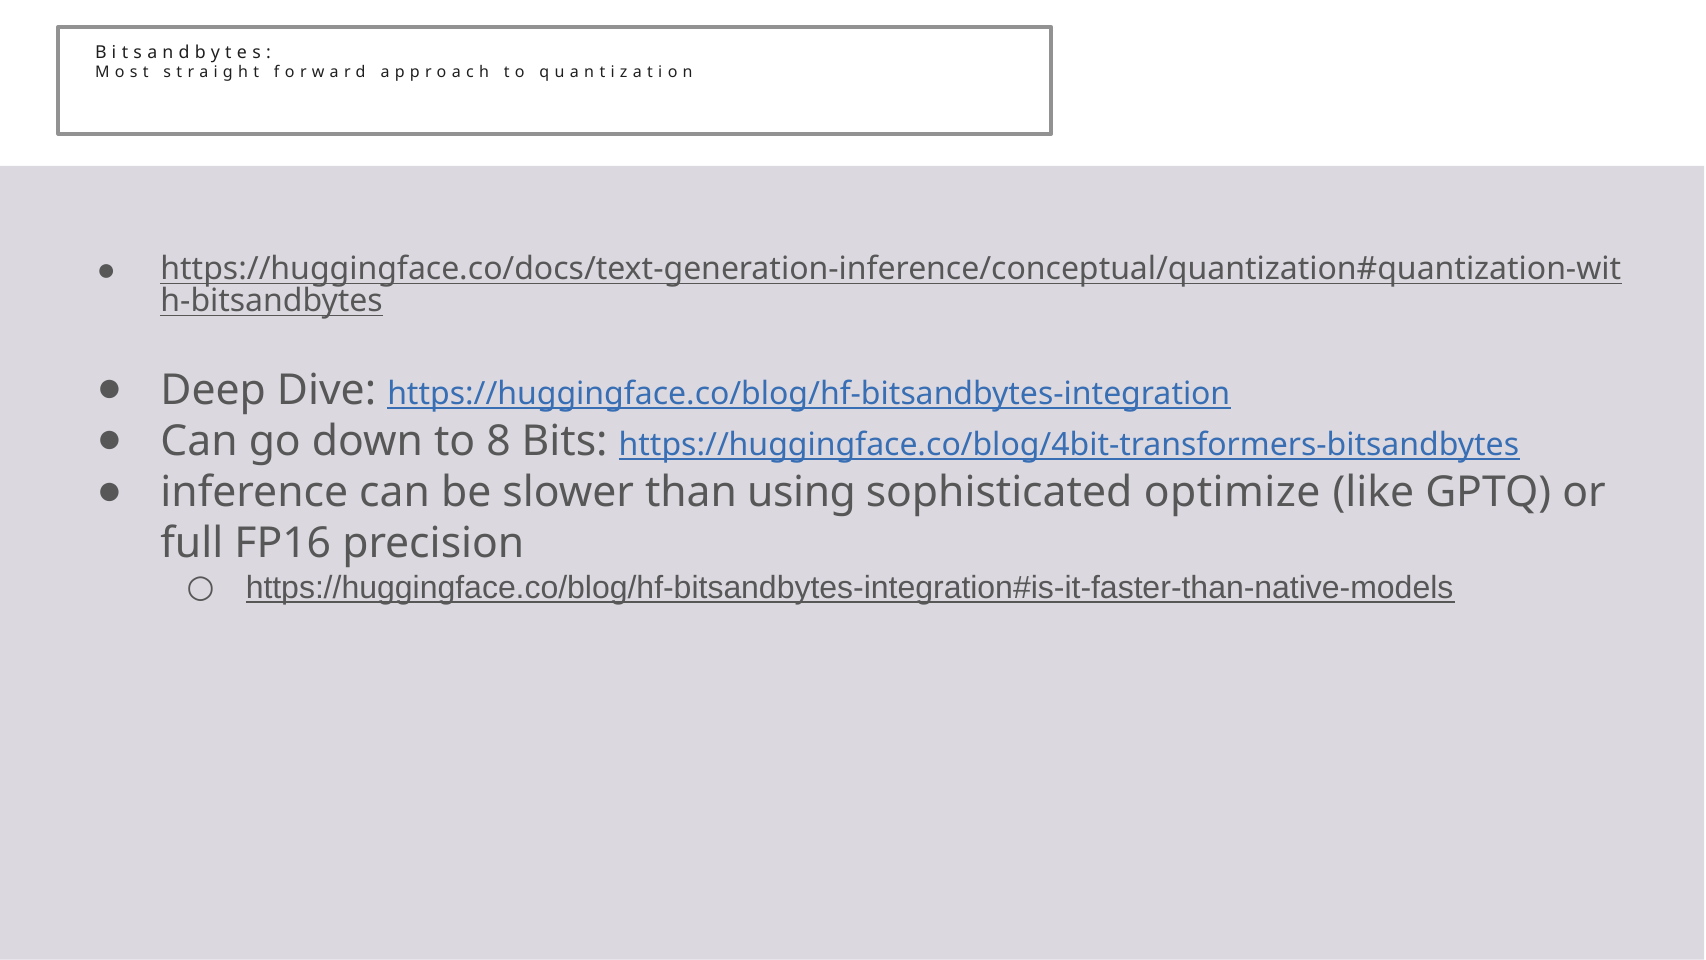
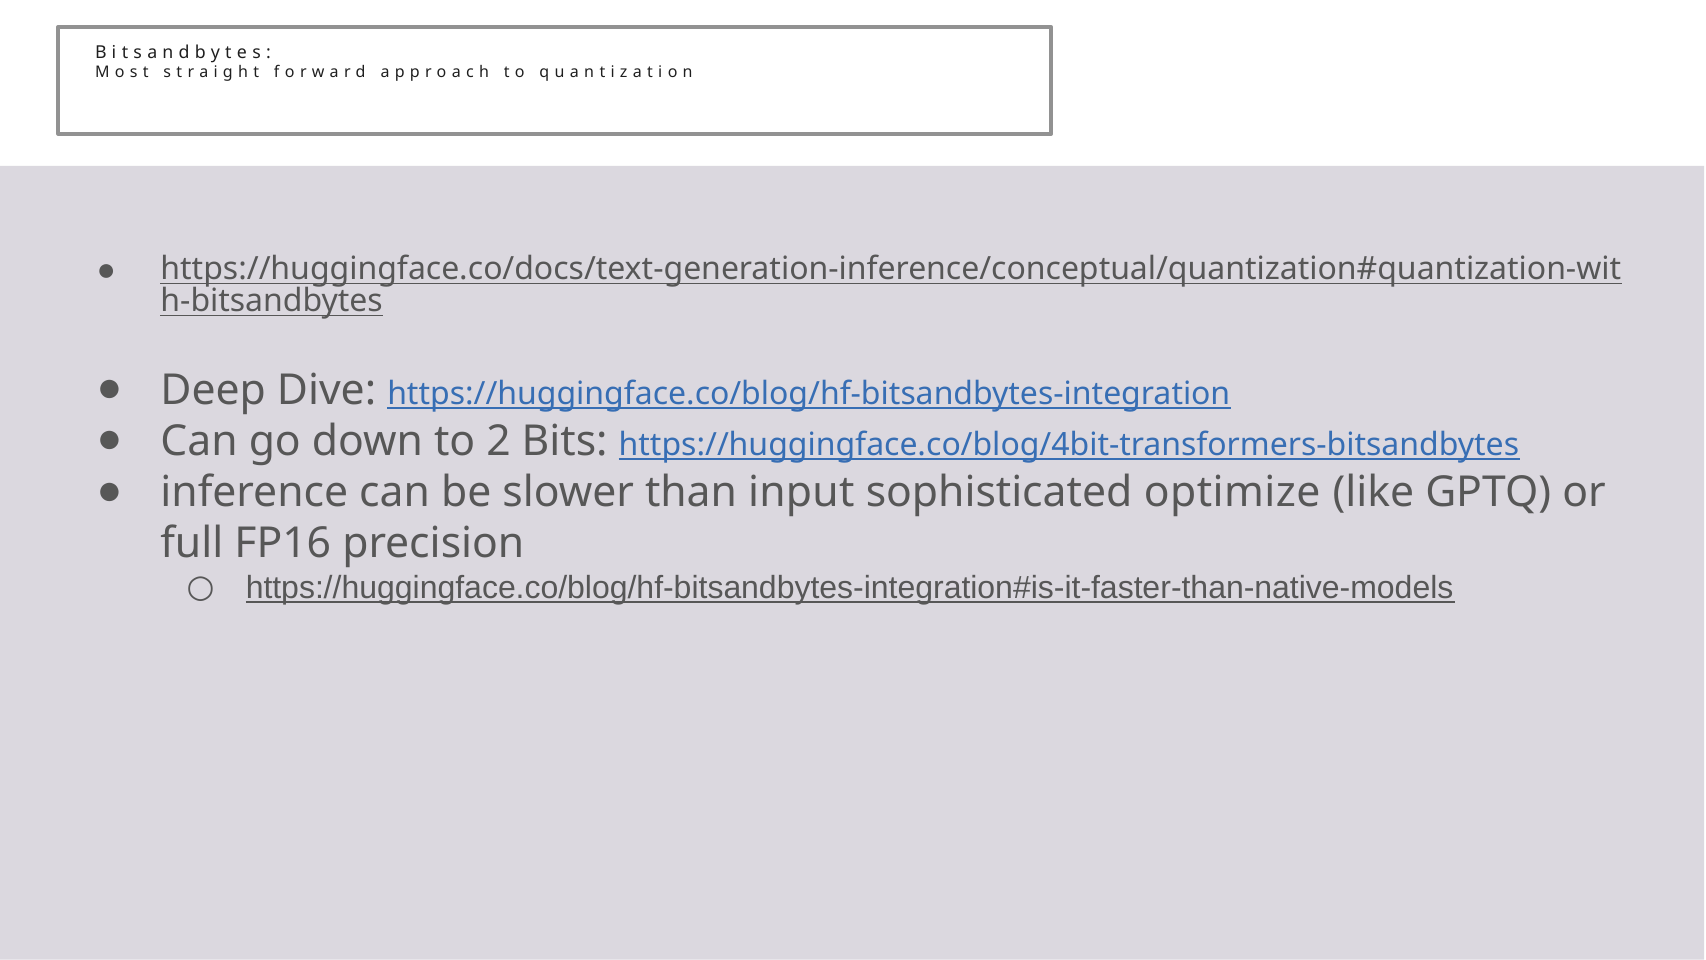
8: 8 -> 2
using: using -> input
